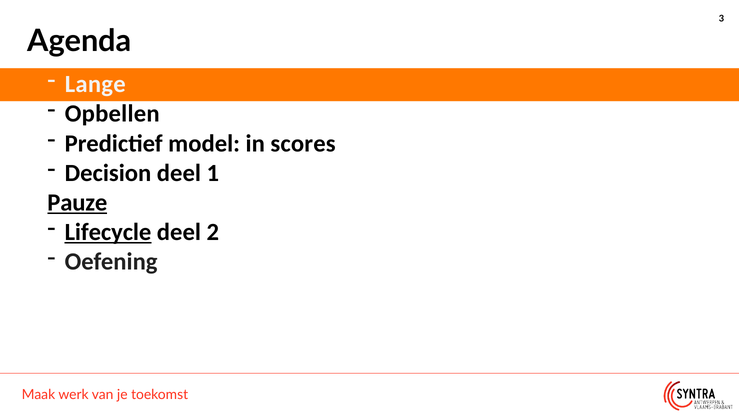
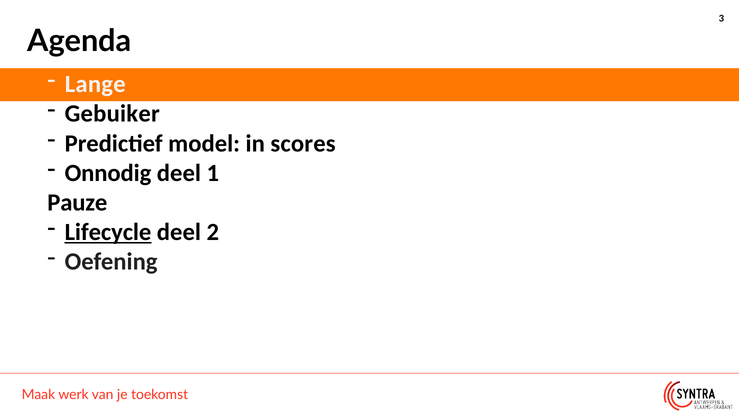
Opbellen: Opbellen -> Gebuiker
Decision: Decision -> Onnodig
Pauze underline: present -> none
